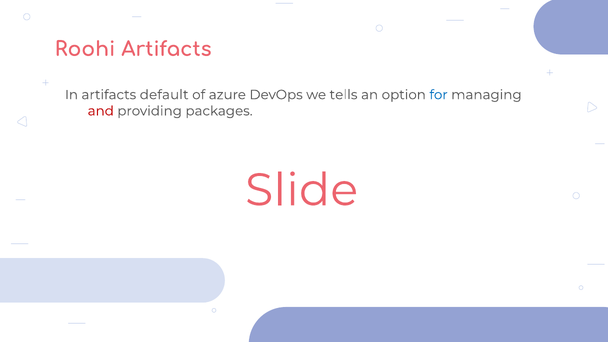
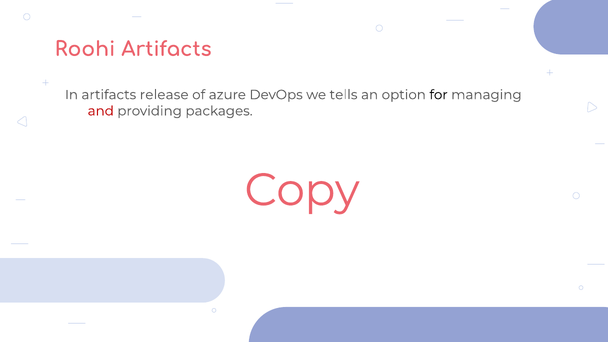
default: default -> release
for colour: blue -> black
Slide: Slide -> Copy
